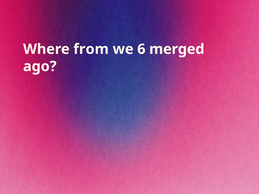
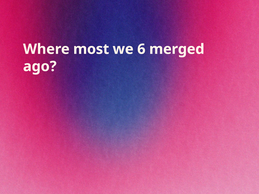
from: from -> most
